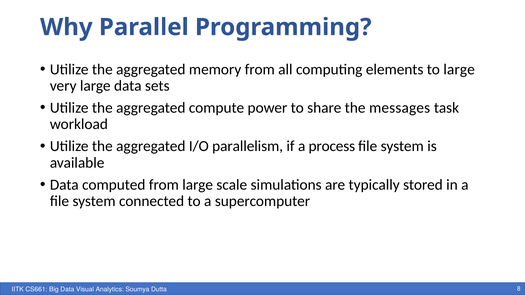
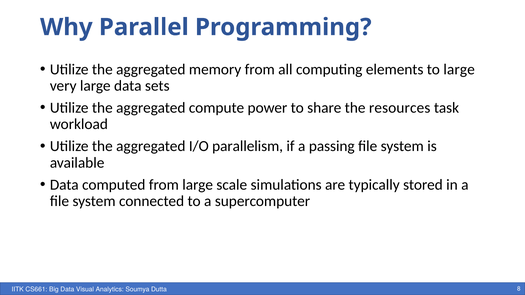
messages: messages -> resources
process: process -> passing
